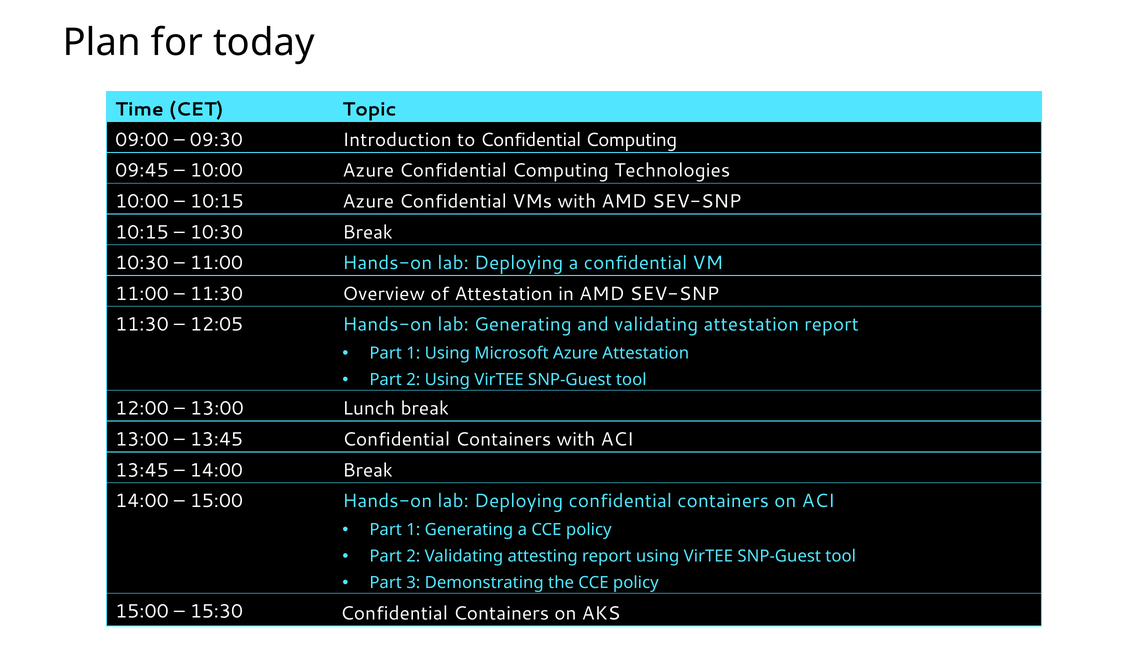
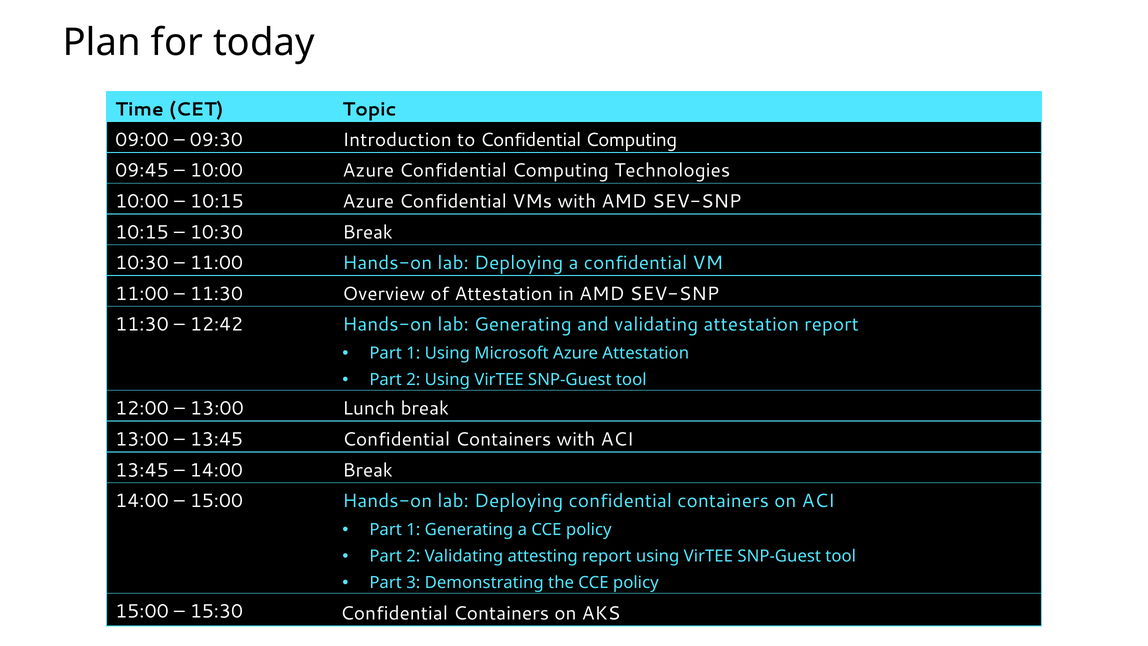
12:05: 12:05 -> 12:42
